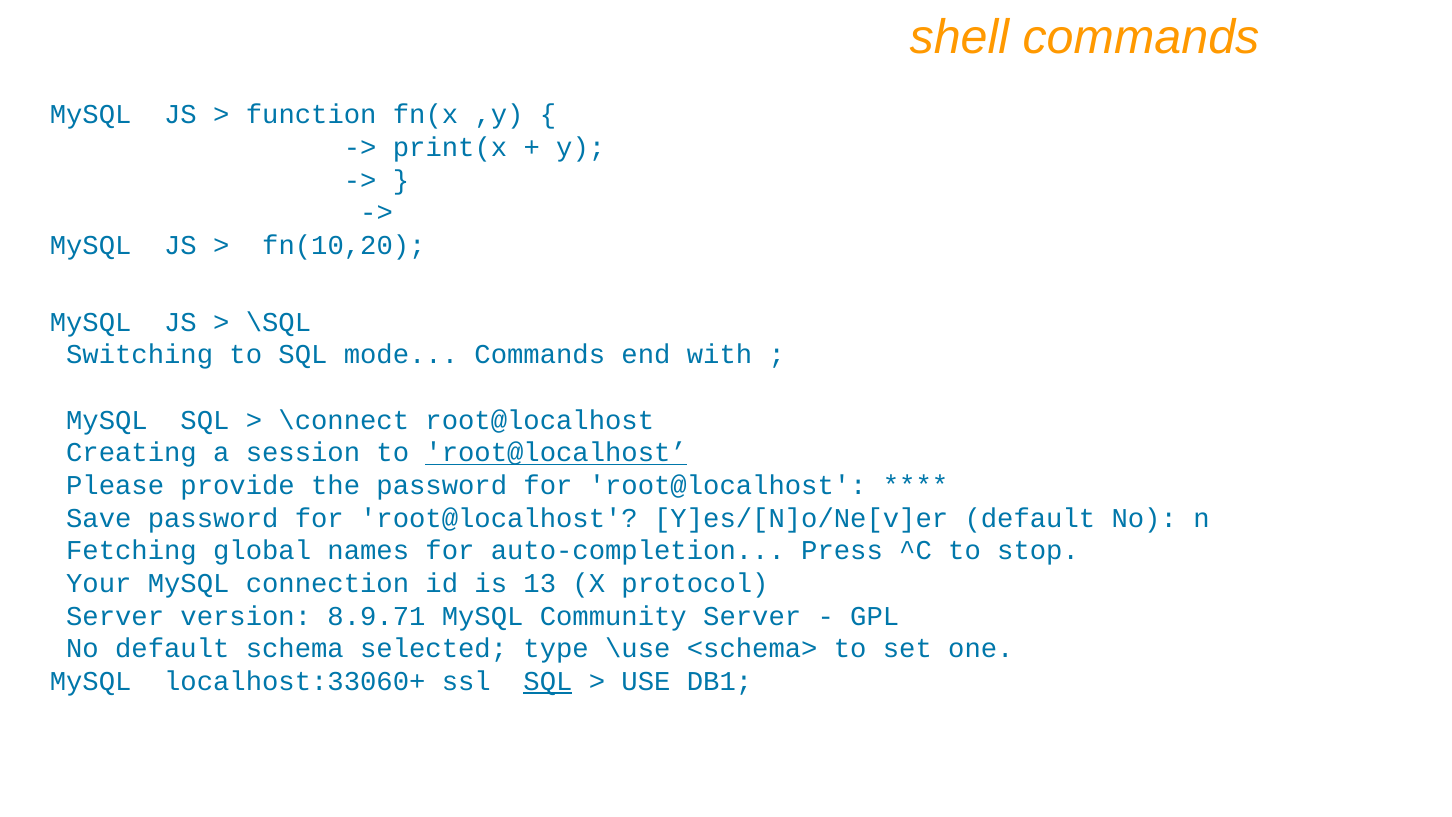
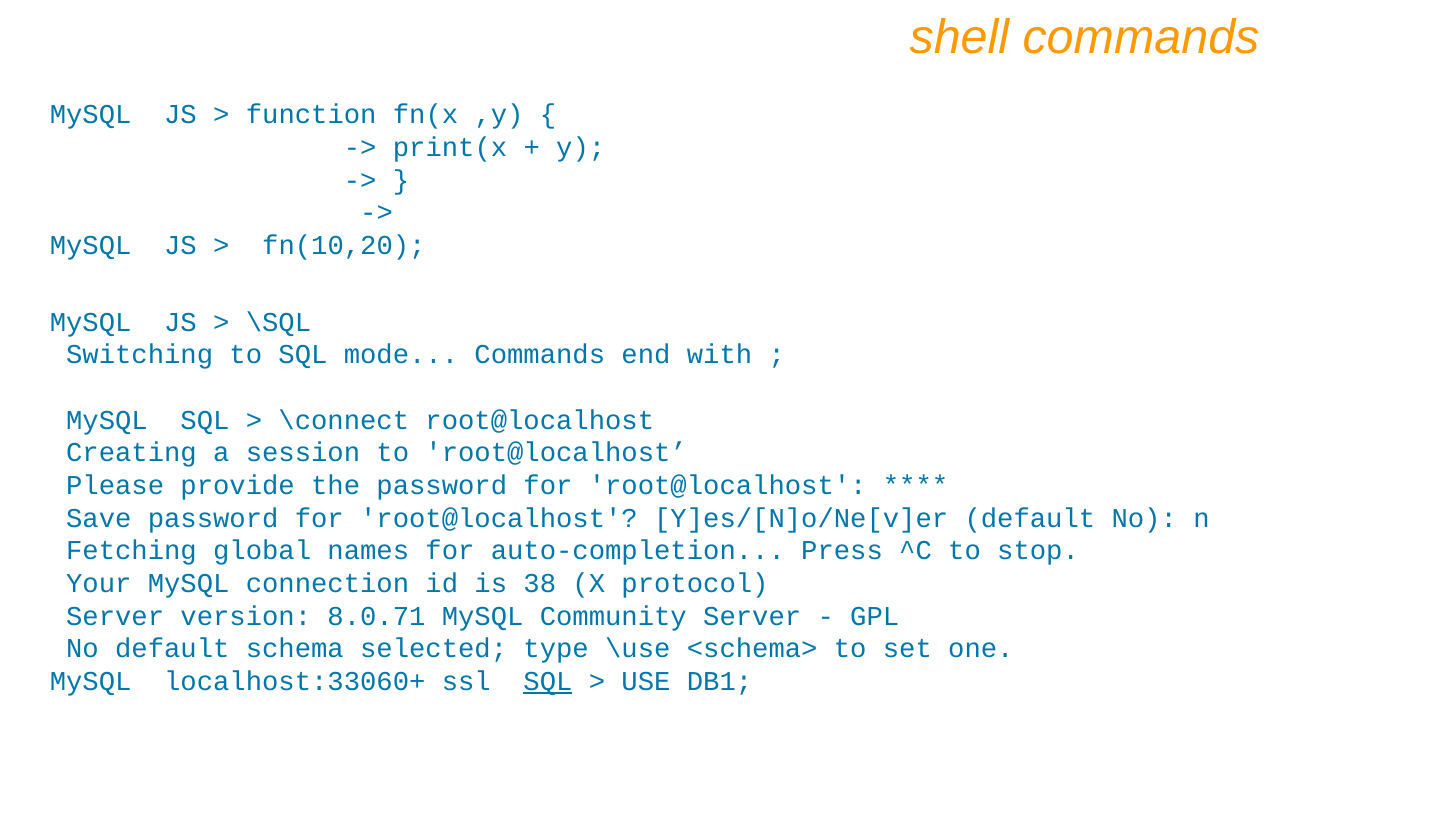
root@localhost at (556, 453) underline: present -> none
13: 13 -> 38
8.9.71: 8.9.71 -> 8.0.71
